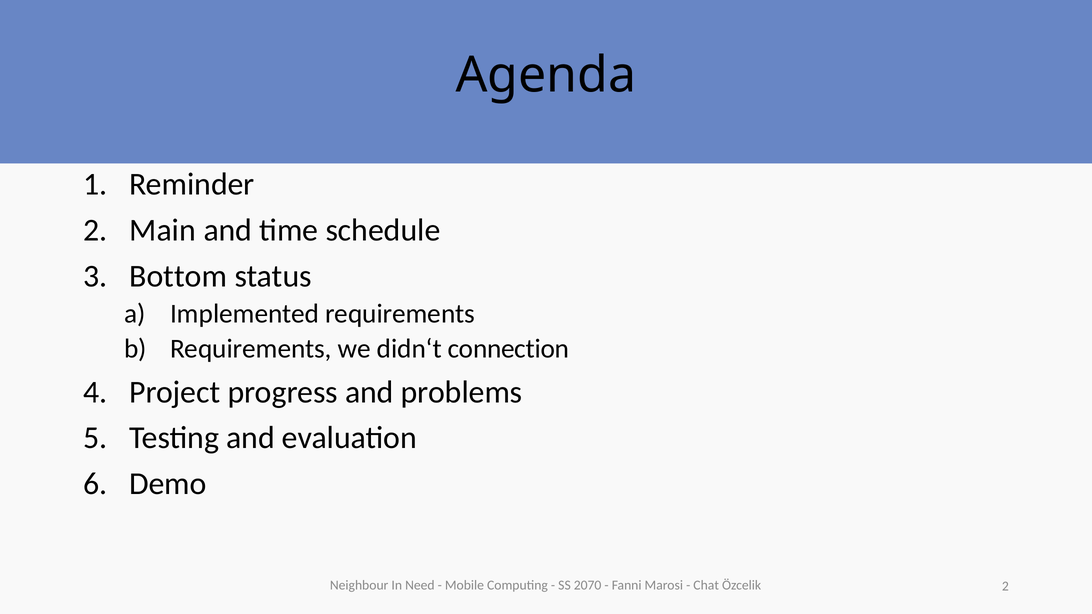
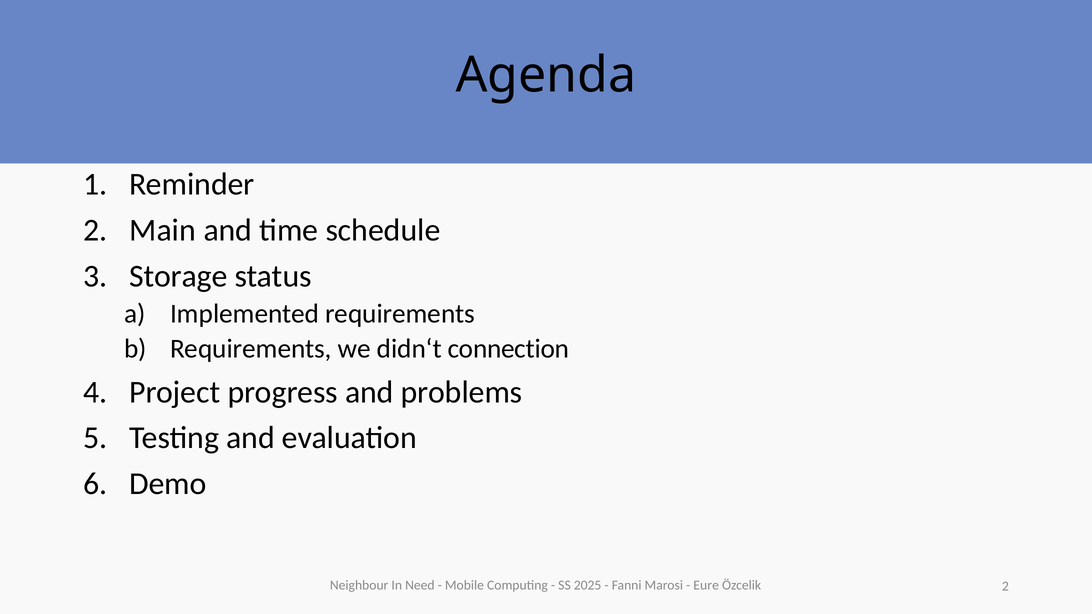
Bottom: Bottom -> Storage
2070: 2070 -> 2025
Chat: Chat -> Eure
